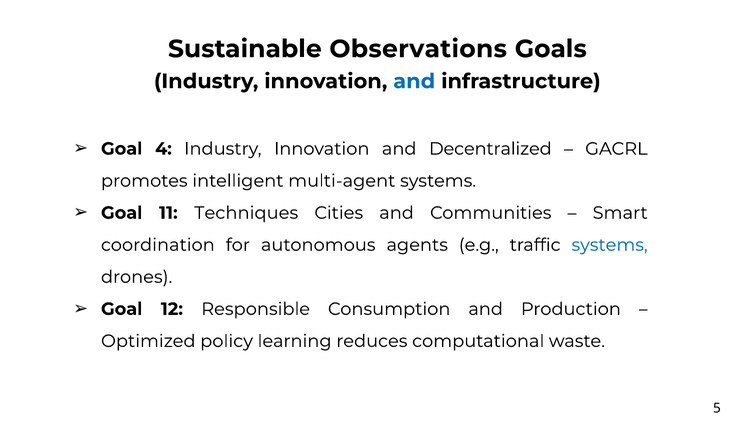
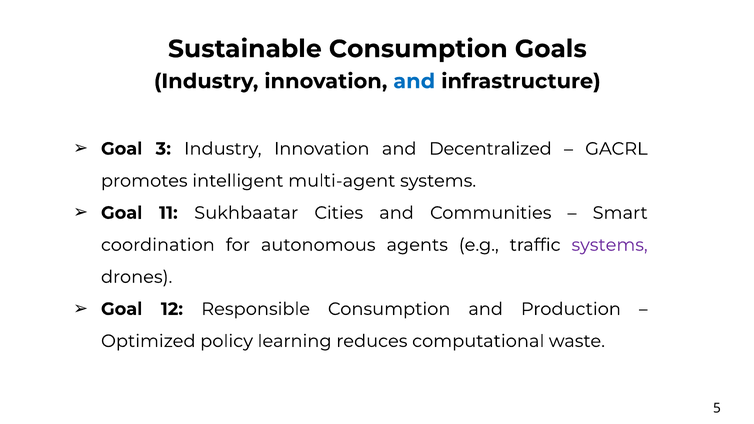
Sustainable Observations: Observations -> Consumption
4: 4 -> 3
Techniques: Techniques -> Sukhbaatar
systems at (610, 245) colour: blue -> purple
